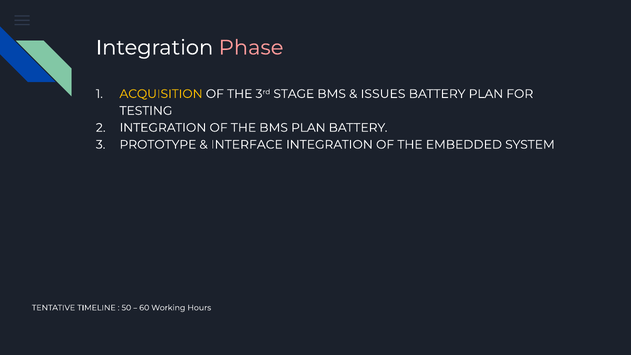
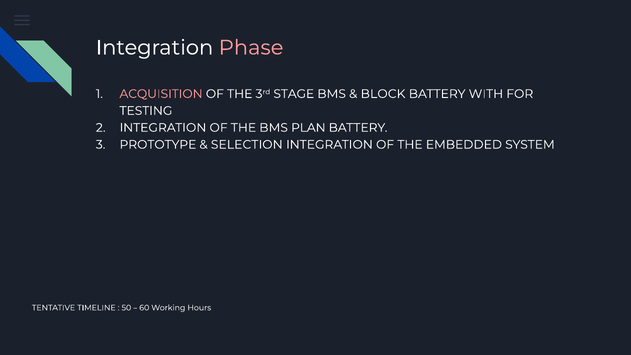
ACQUISITION colour: yellow -> pink
ISSUES: ISSUES -> BLOCK
BATTERY PLAN: PLAN -> WITH
INTERFACE: INTERFACE -> SELECTION
